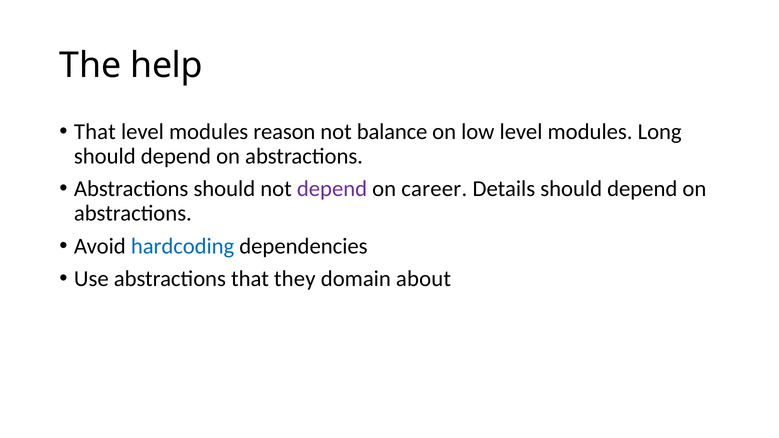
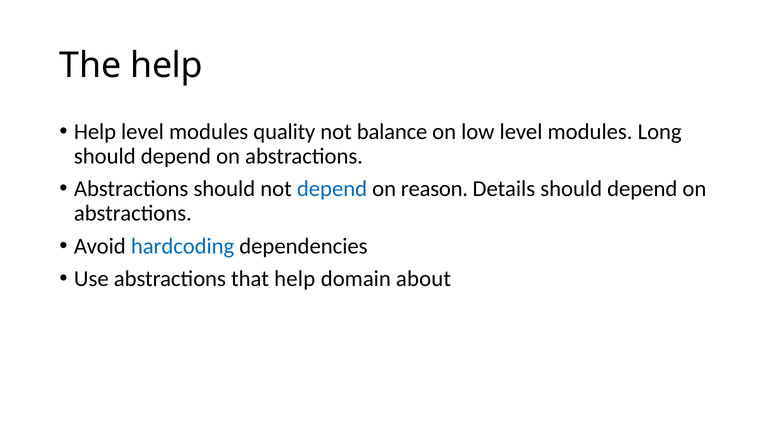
That at (95, 132): That -> Help
reason: reason -> quality
depend at (332, 189) colour: purple -> blue
career: career -> reason
that they: they -> help
